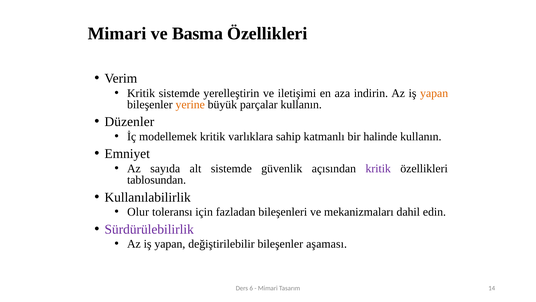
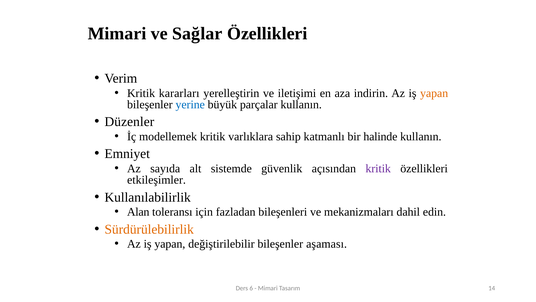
Basma: Basma -> Sağlar
Kritik sistemde: sistemde -> kararları
yerine colour: orange -> blue
tablosundan: tablosundan -> etkileşimler
Olur: Olur -> Alan
Sürdürülebilirlik colour: purple -> orange
